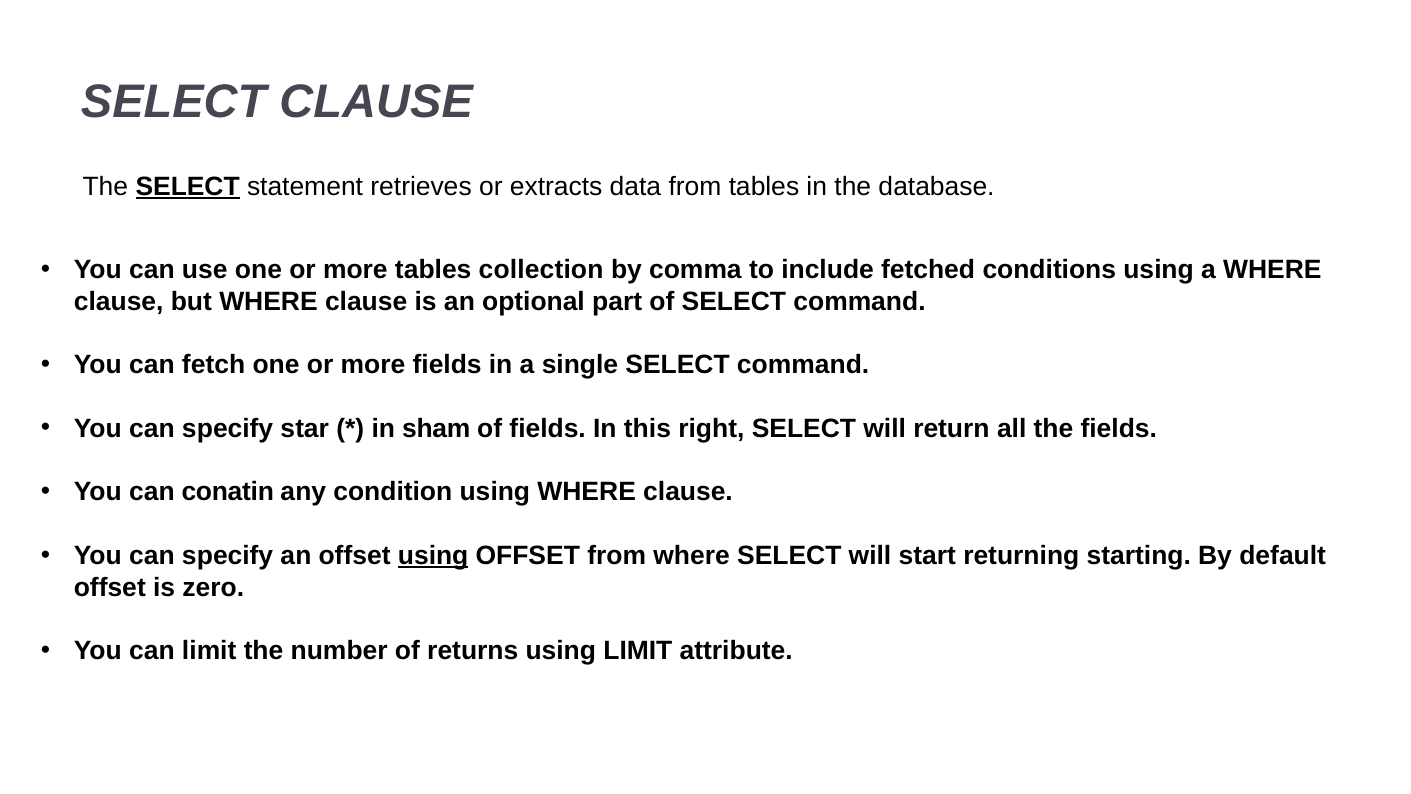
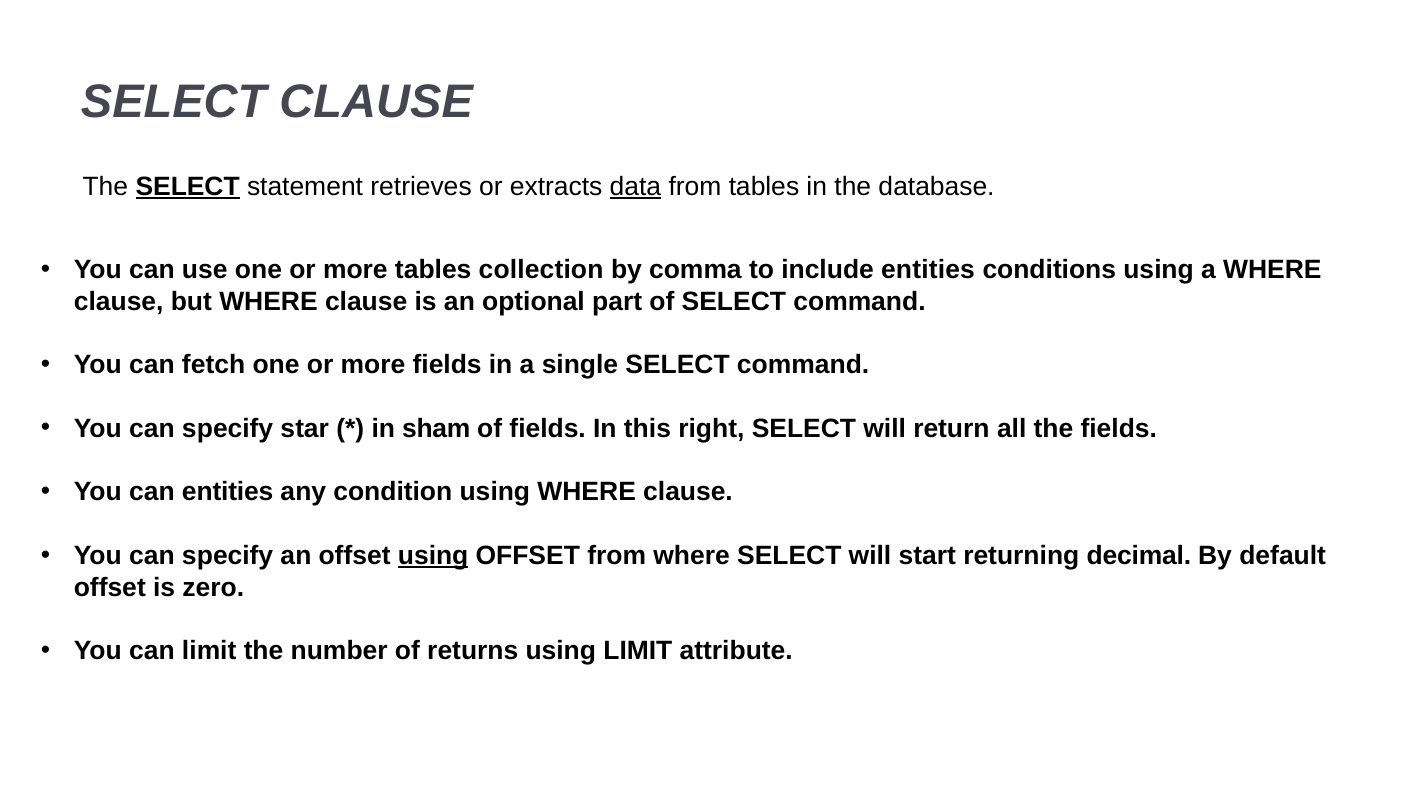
data underline: none -> present
include fetched: fetched -> entities
can conatin: conatin -> entities
starting: starting -> decimal
